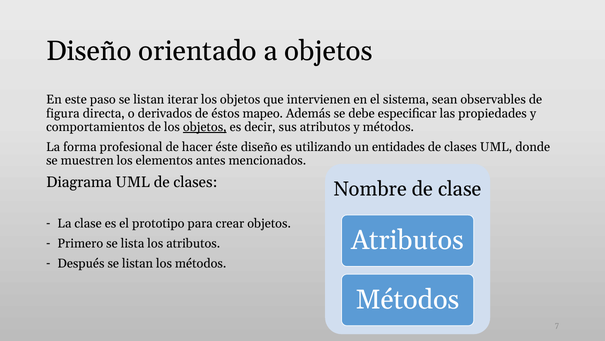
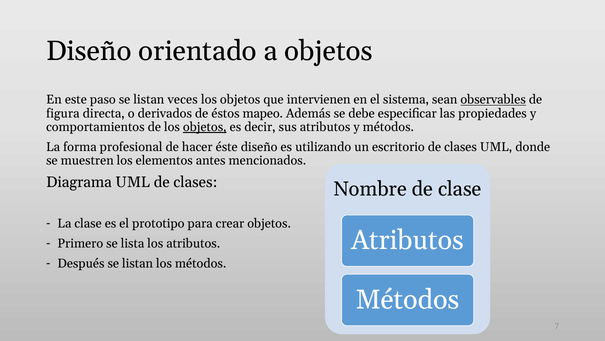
iterar: iterar -> veces
observables underline: none -> present
entidades: entidades -> escritorio
